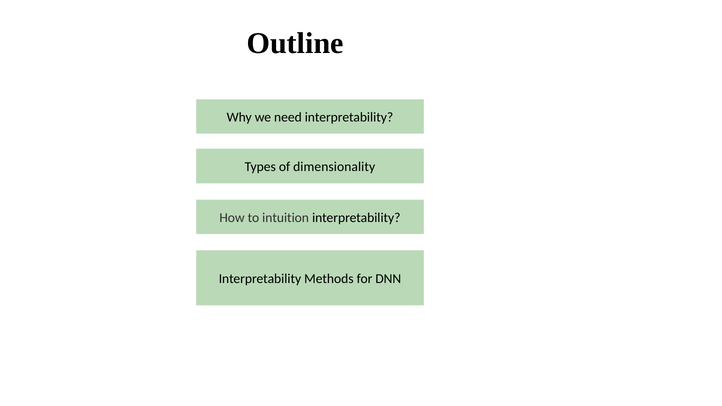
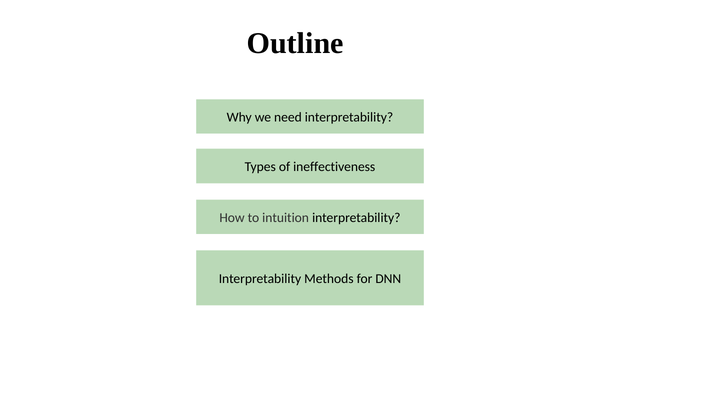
dimensionality: dimensionality -> ineffectiveness
